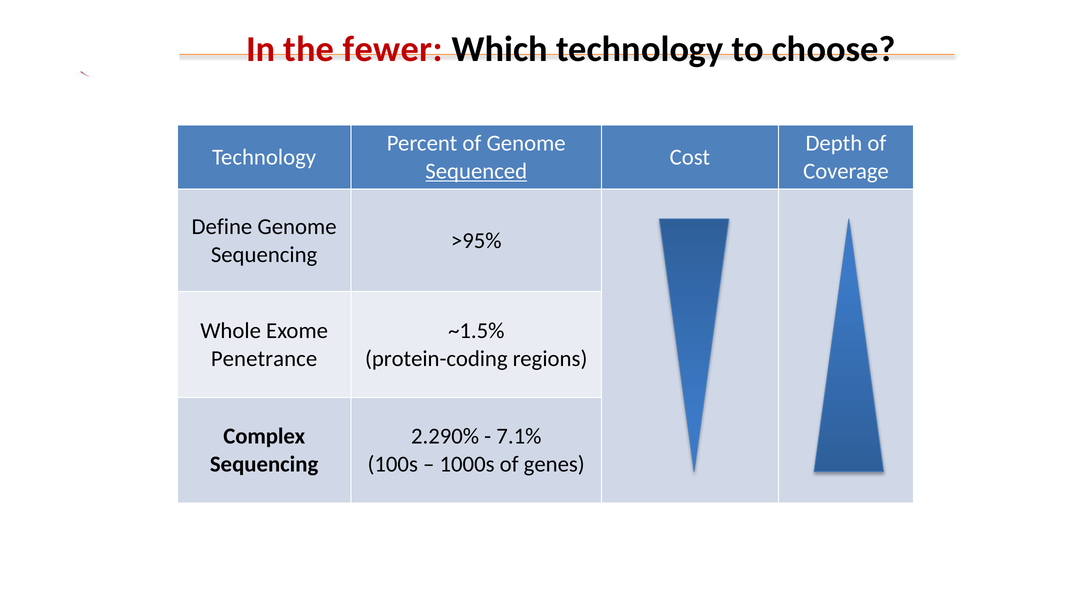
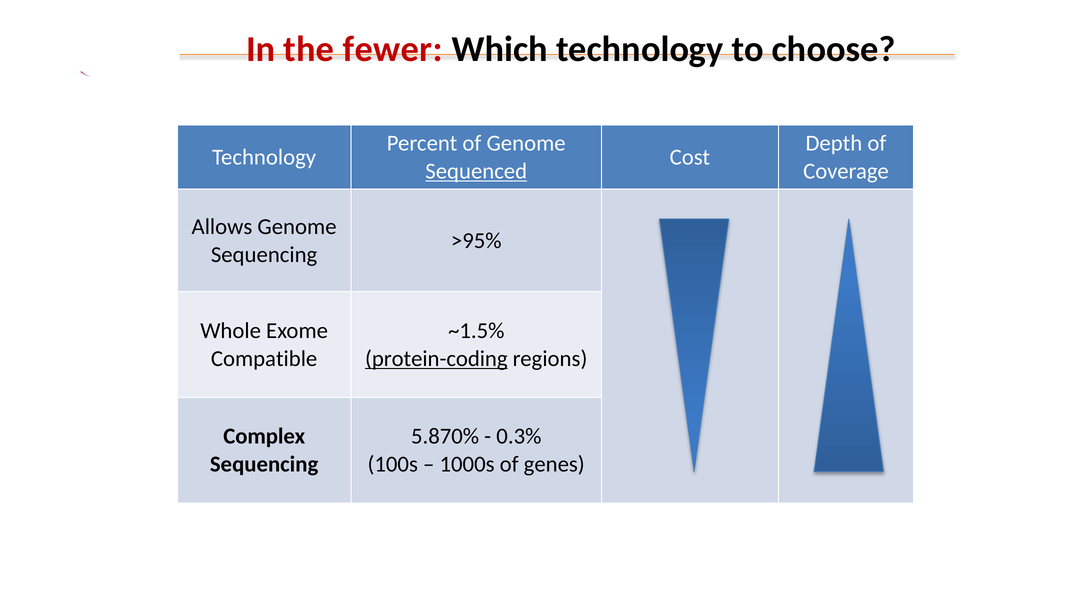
Define: Define -> Allows
Penetrance: Penetrance -> Compatible
protein-coding underline: none -> present
2.290%: 2.290% -> 5.870%
7.1%: 7.1% -> 0.3%
